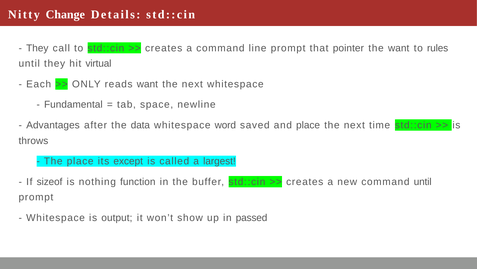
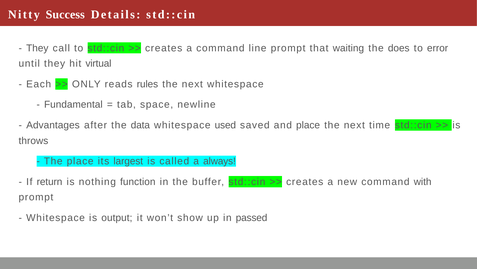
Change: Change -> Success
pointer: pointer -> waiting
the want: want -> does
rules: rules -> error
reads want: want -> rules
word: word -> used
except: except -> largest
largest: largest -> always
sizeof: sizeof -> return
command until: until -> with
